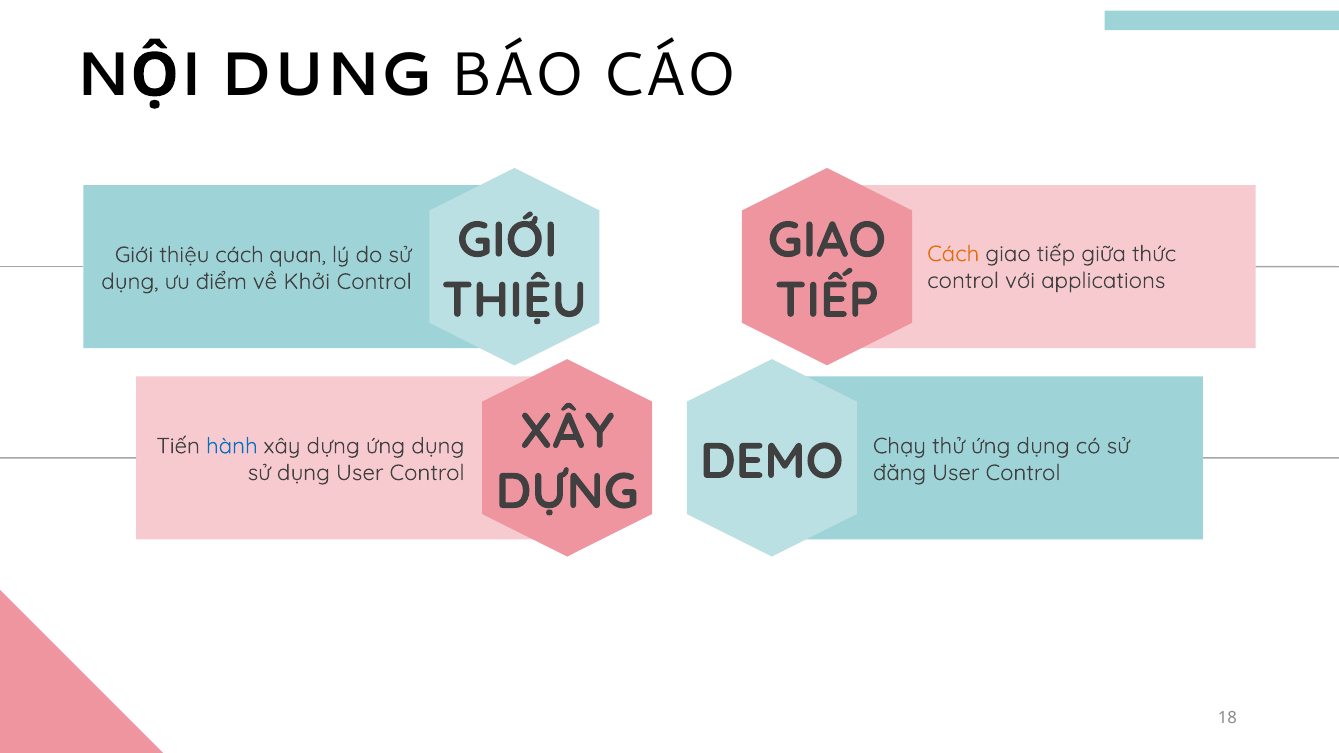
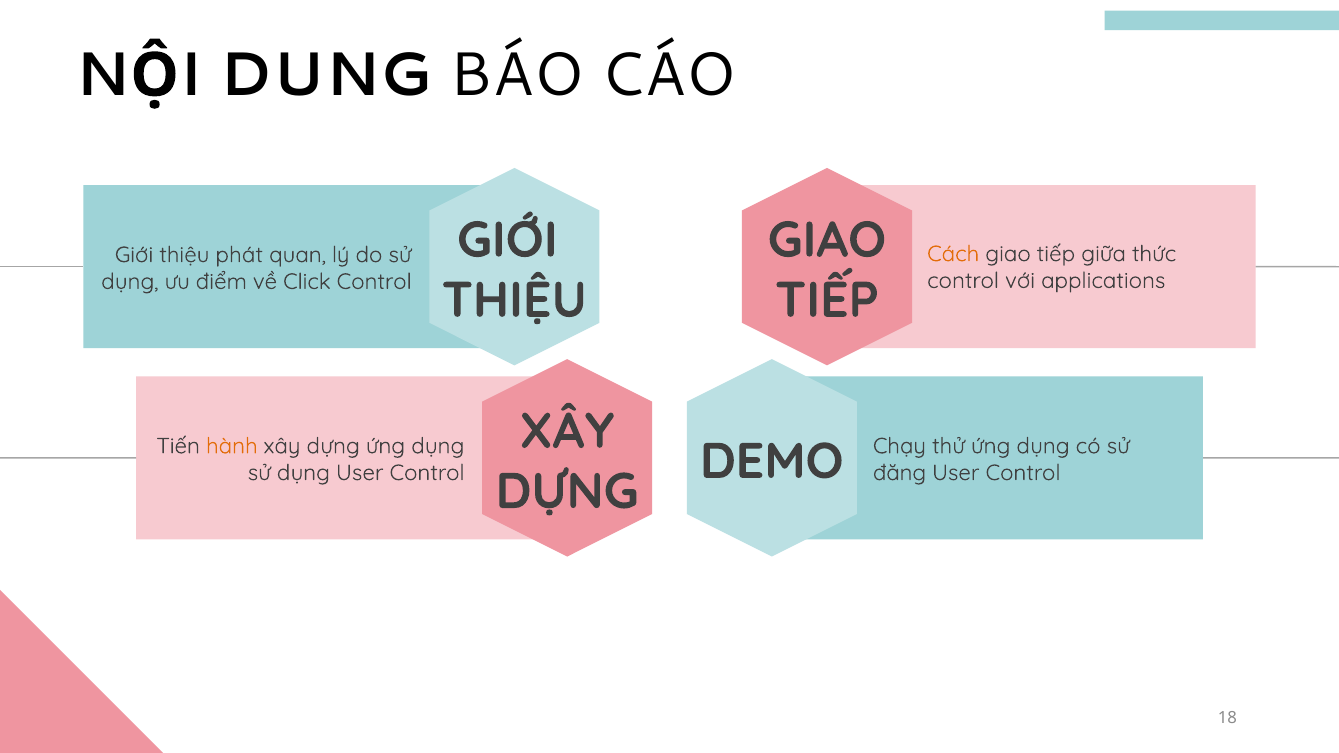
thiệu cách: cách -> phát
Khởi: Khởi -> Click
hành colour: blue -> orange
